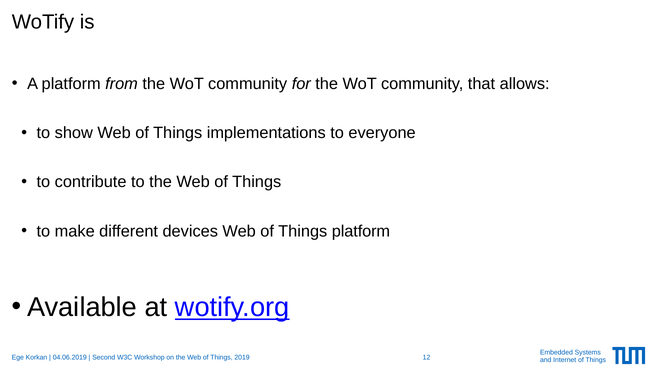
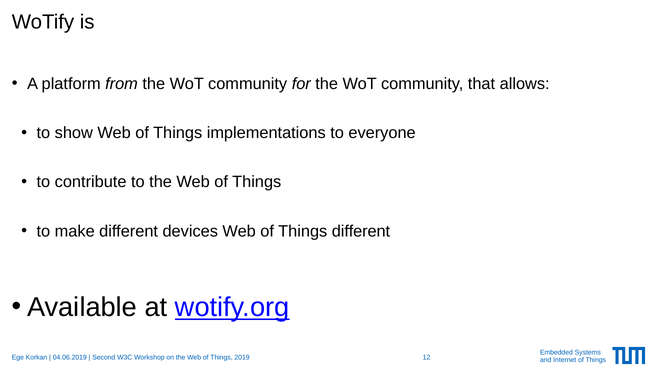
Things platform: platform -> different
